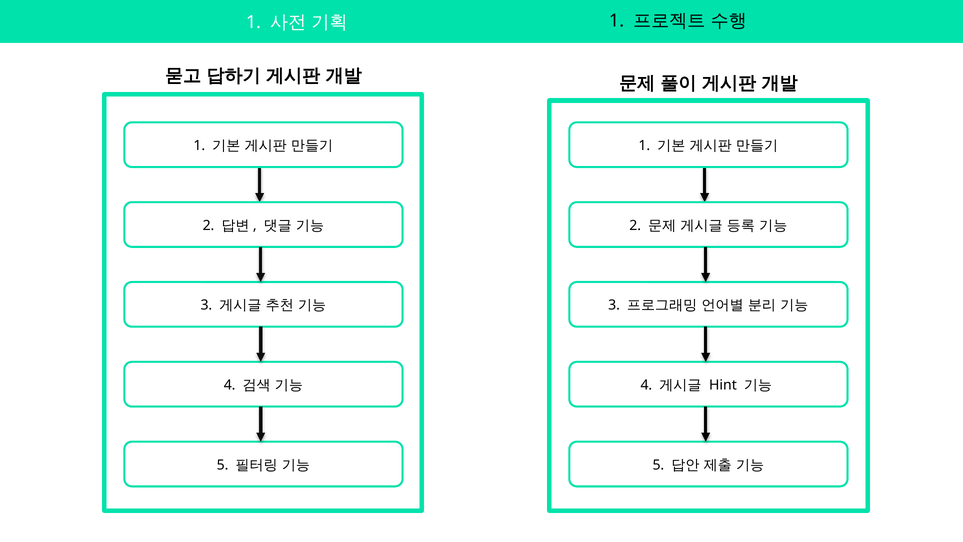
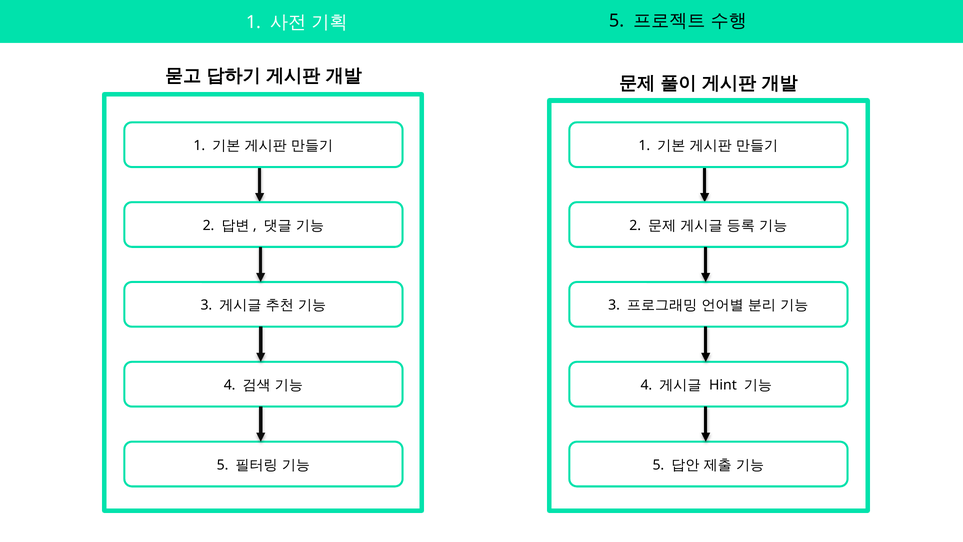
1 at (617, 21): 1 -> 5
